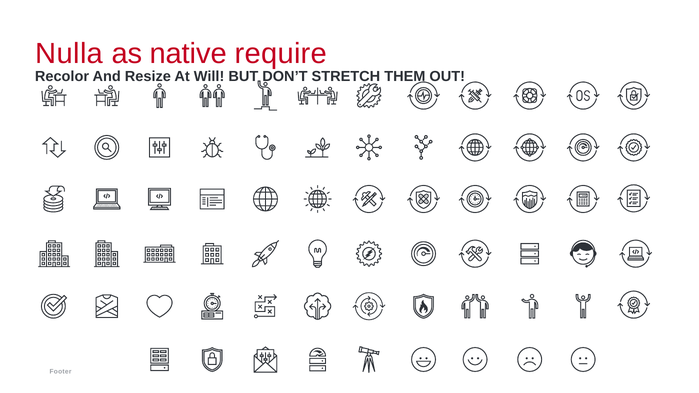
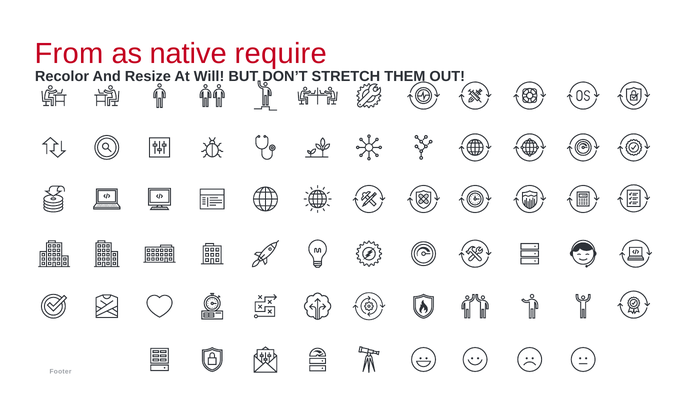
Nulla: Nulla -> From
